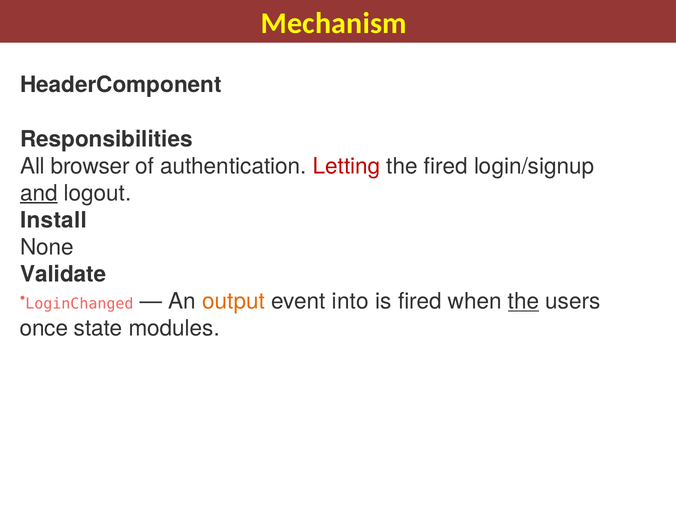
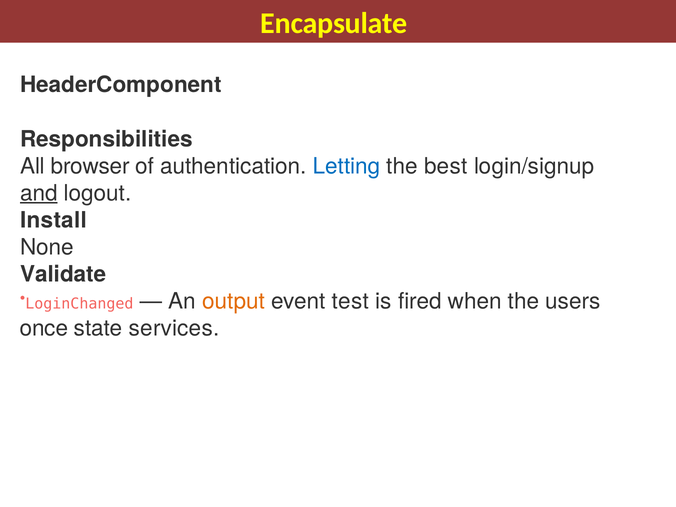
Mechanism: Mechanism -> Encapsulate
Letting colour: red -> blue
the fired: fired -> best
into: into -> test
the at (524, 301) underline: present -> none
modules: modules -> services
